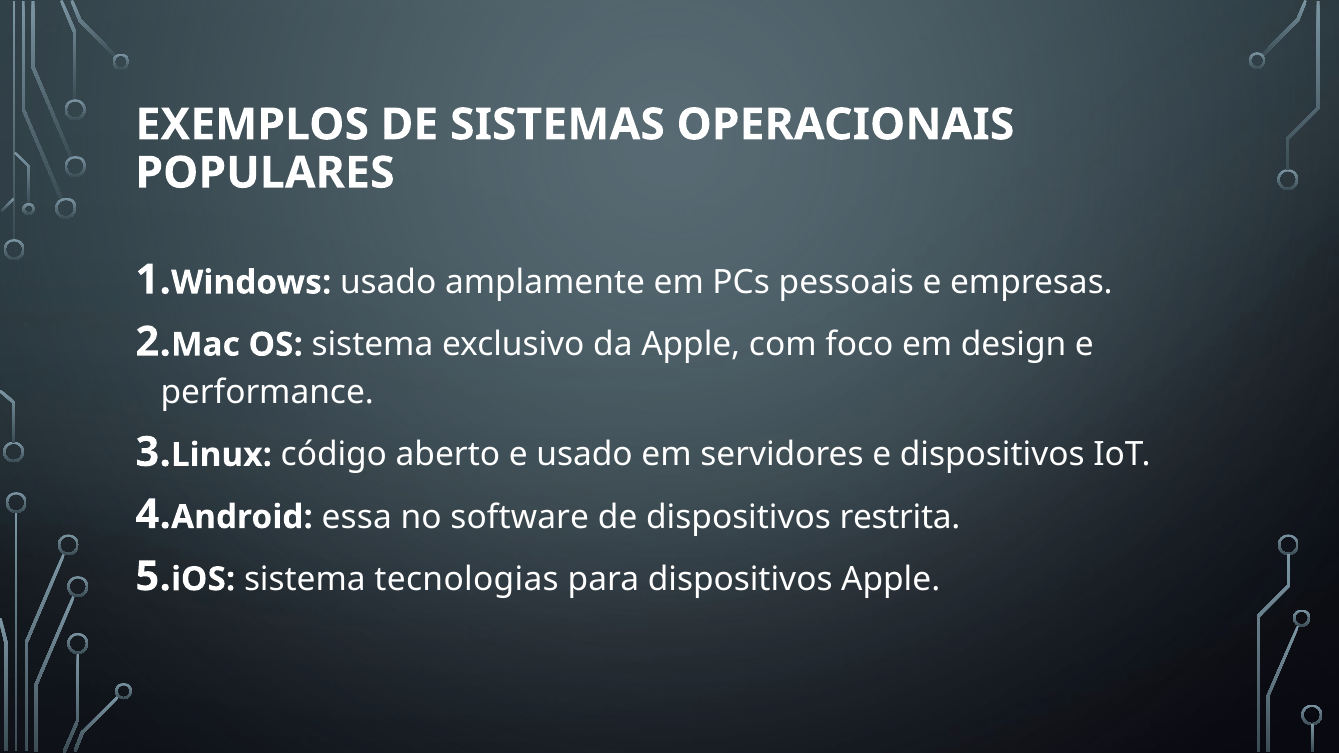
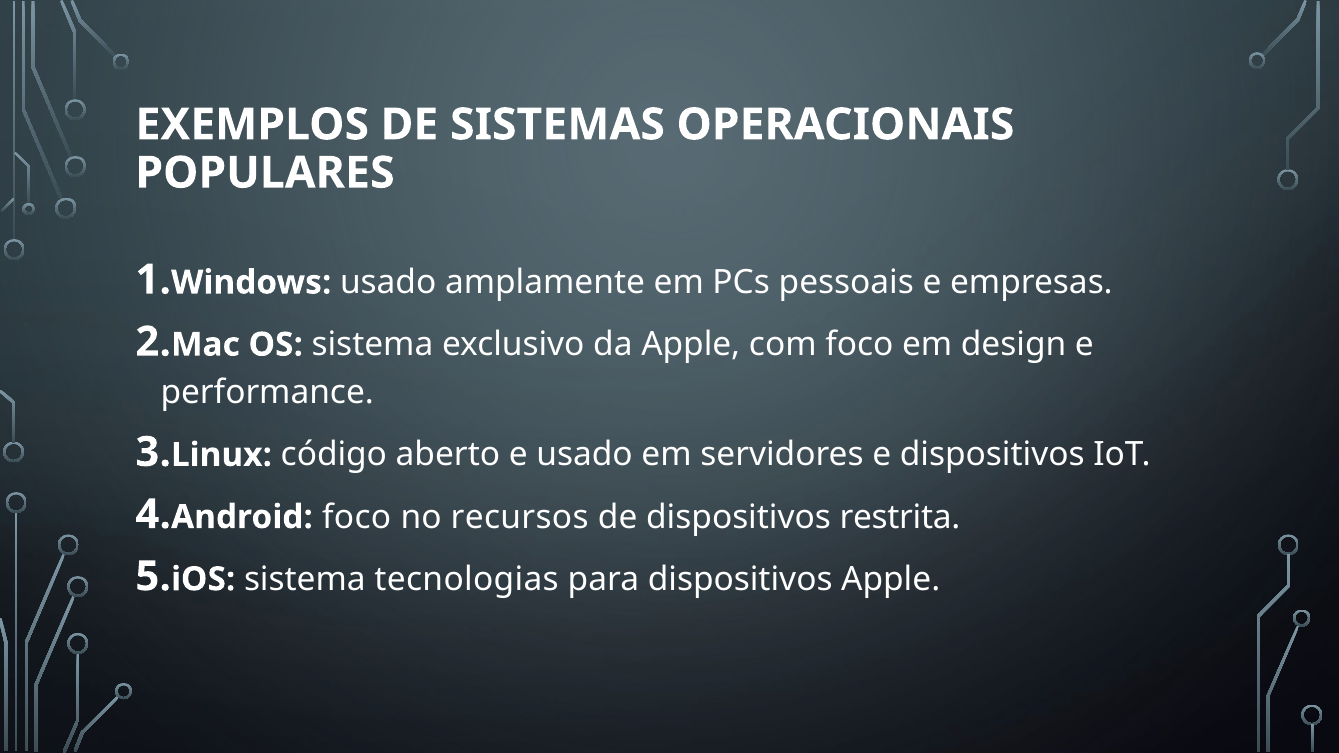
Android essa: essa -> foco
software: software -> recursos
